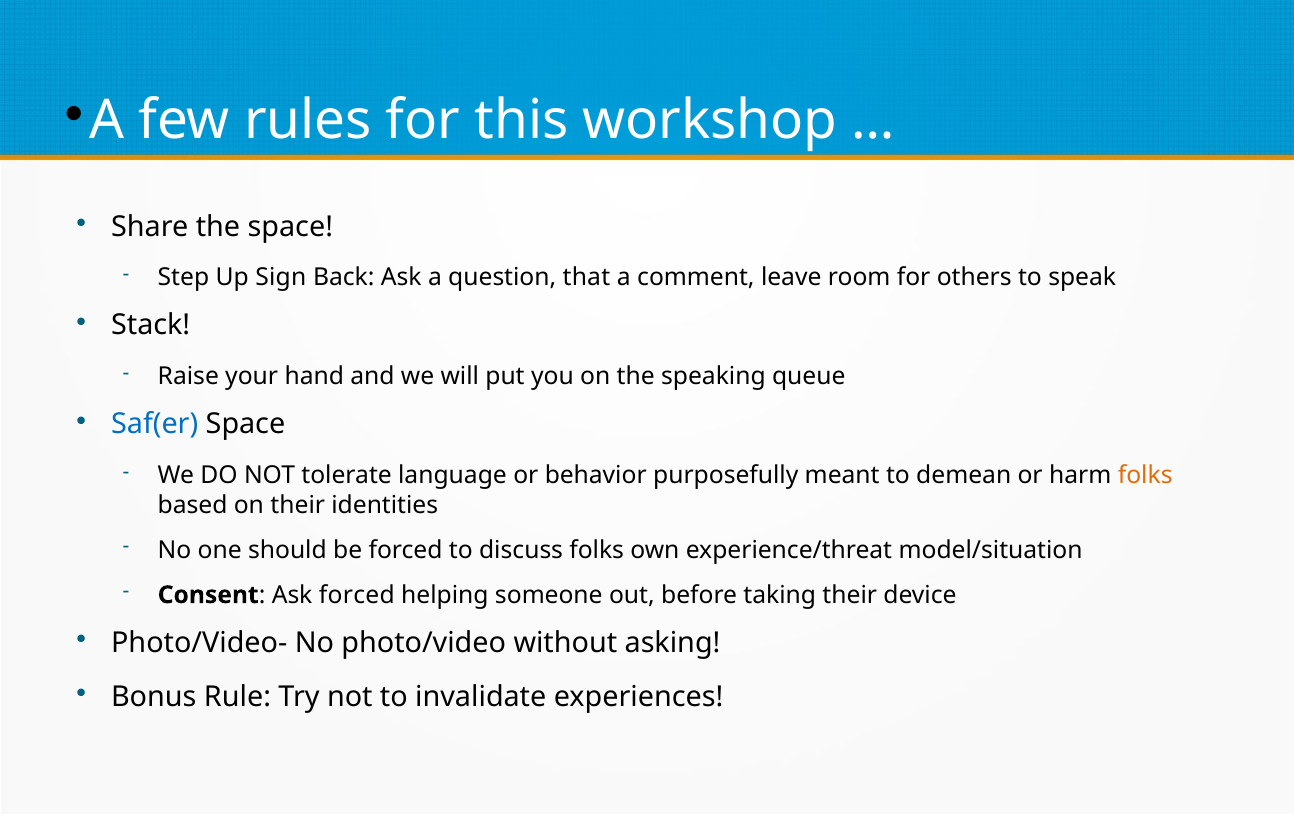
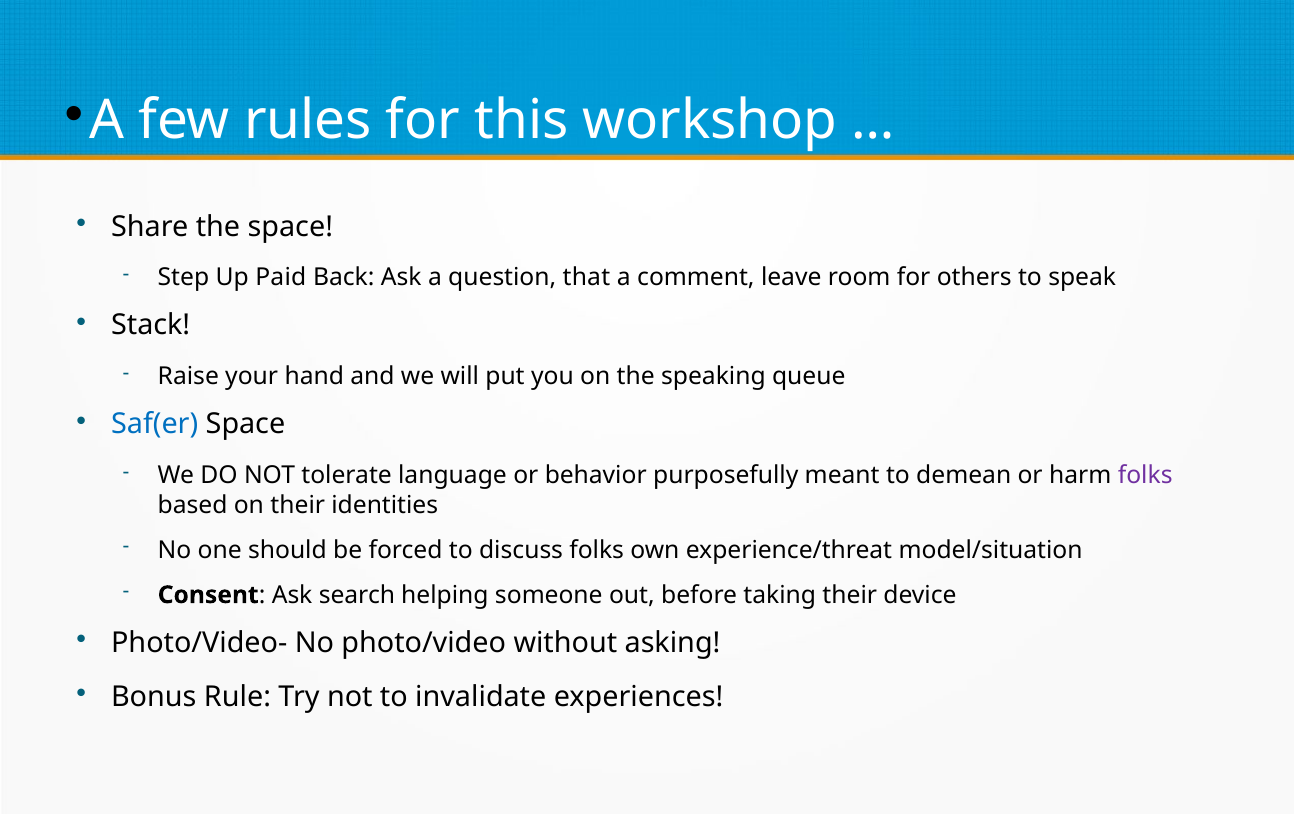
Sign: Sign -> Paid
folks at (1145, 475) colour: orange -> purple
Ask forced: forced -> search
